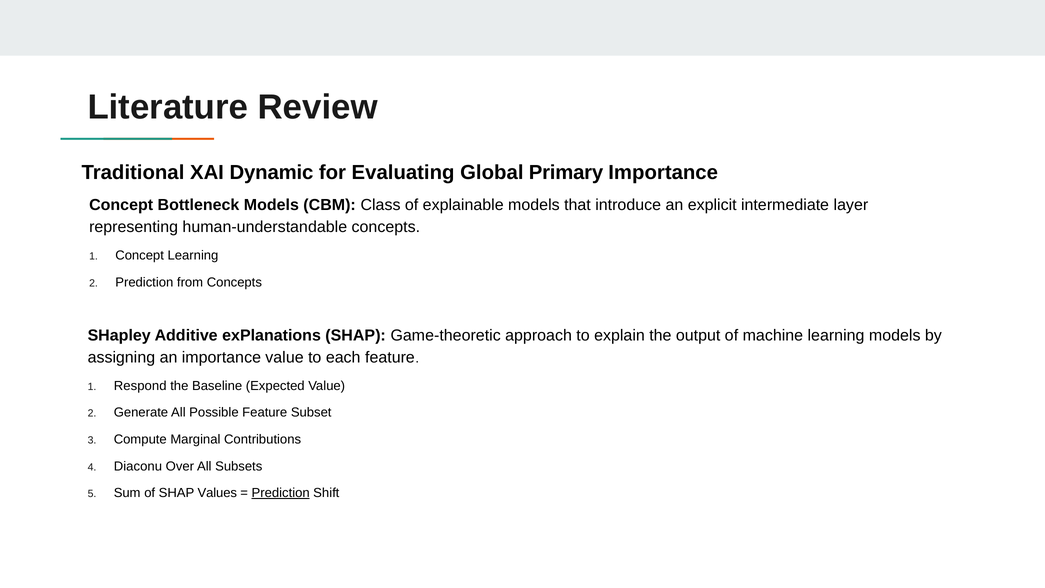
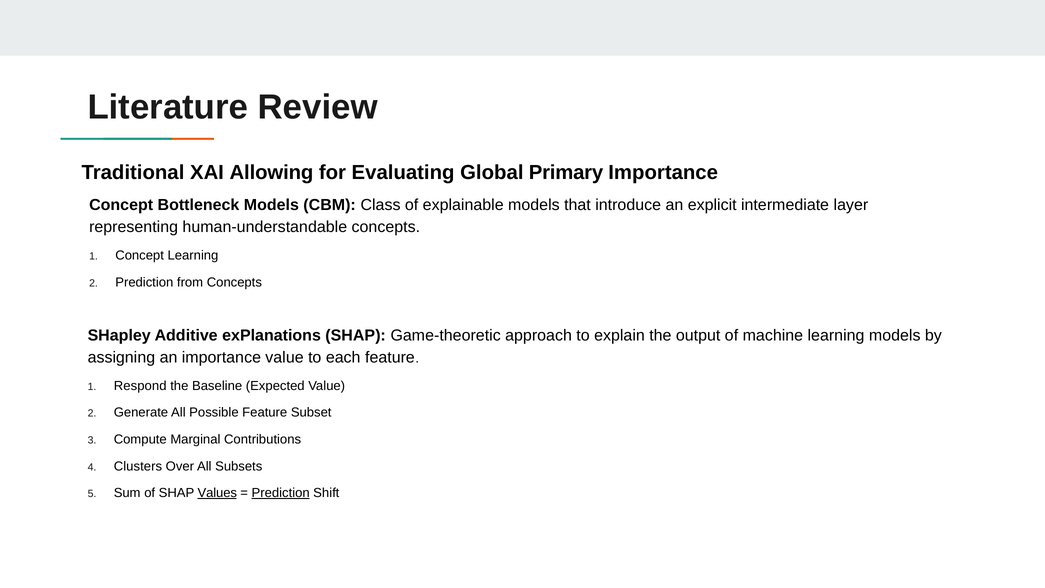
Dynamic: Dynamic -> Allowing
Diaconu: Diaconu -> Clusters
Values underline: none -> present
